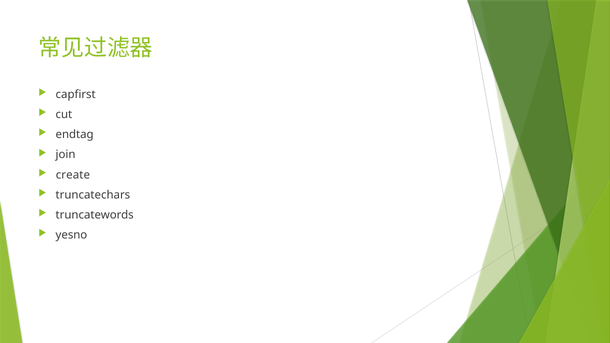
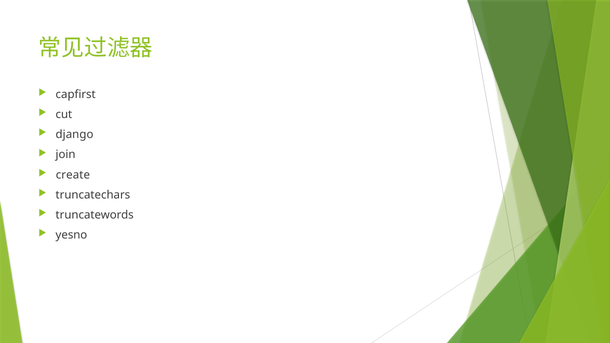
endtag: endtag -> django
